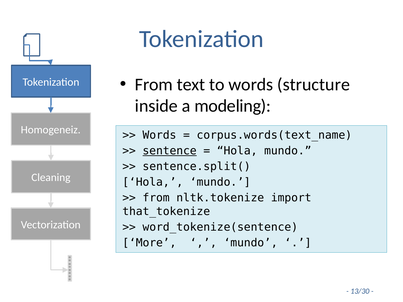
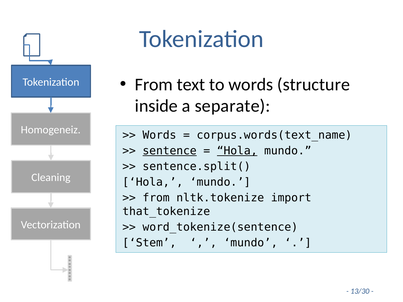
modeling: modeling -> separate
Hola at (237, 151) underline: none -> present
More: More -> Stem
